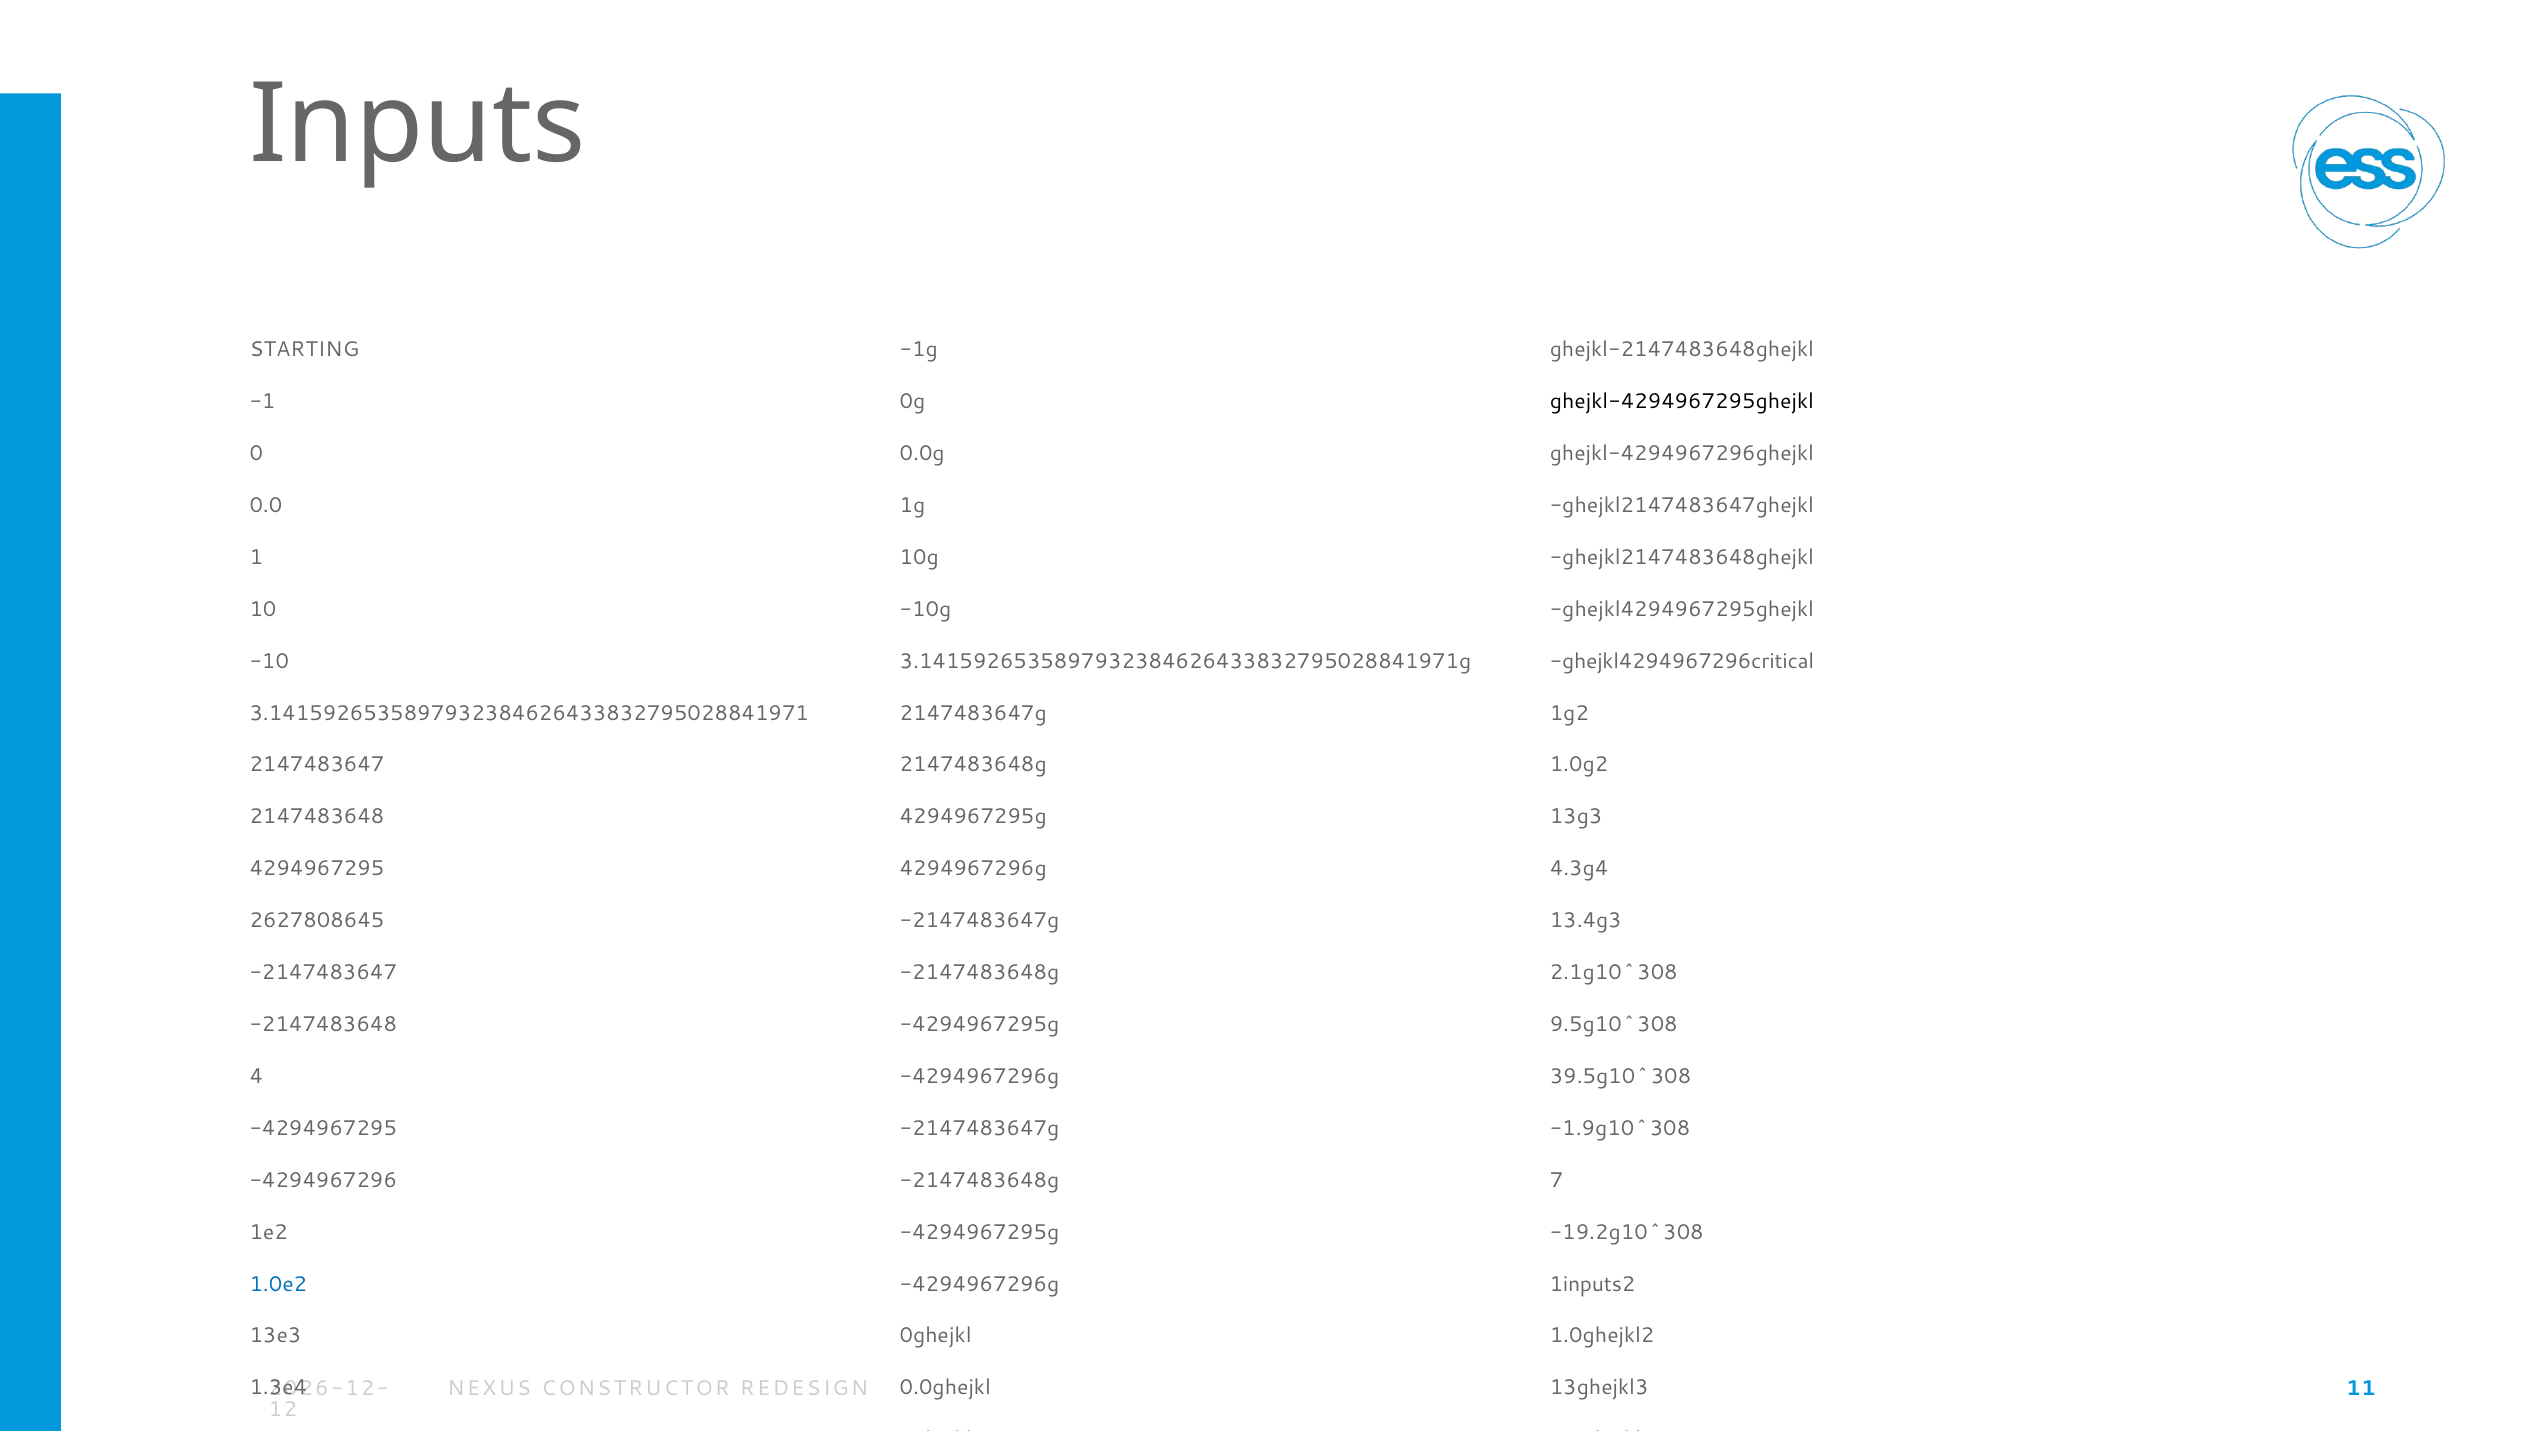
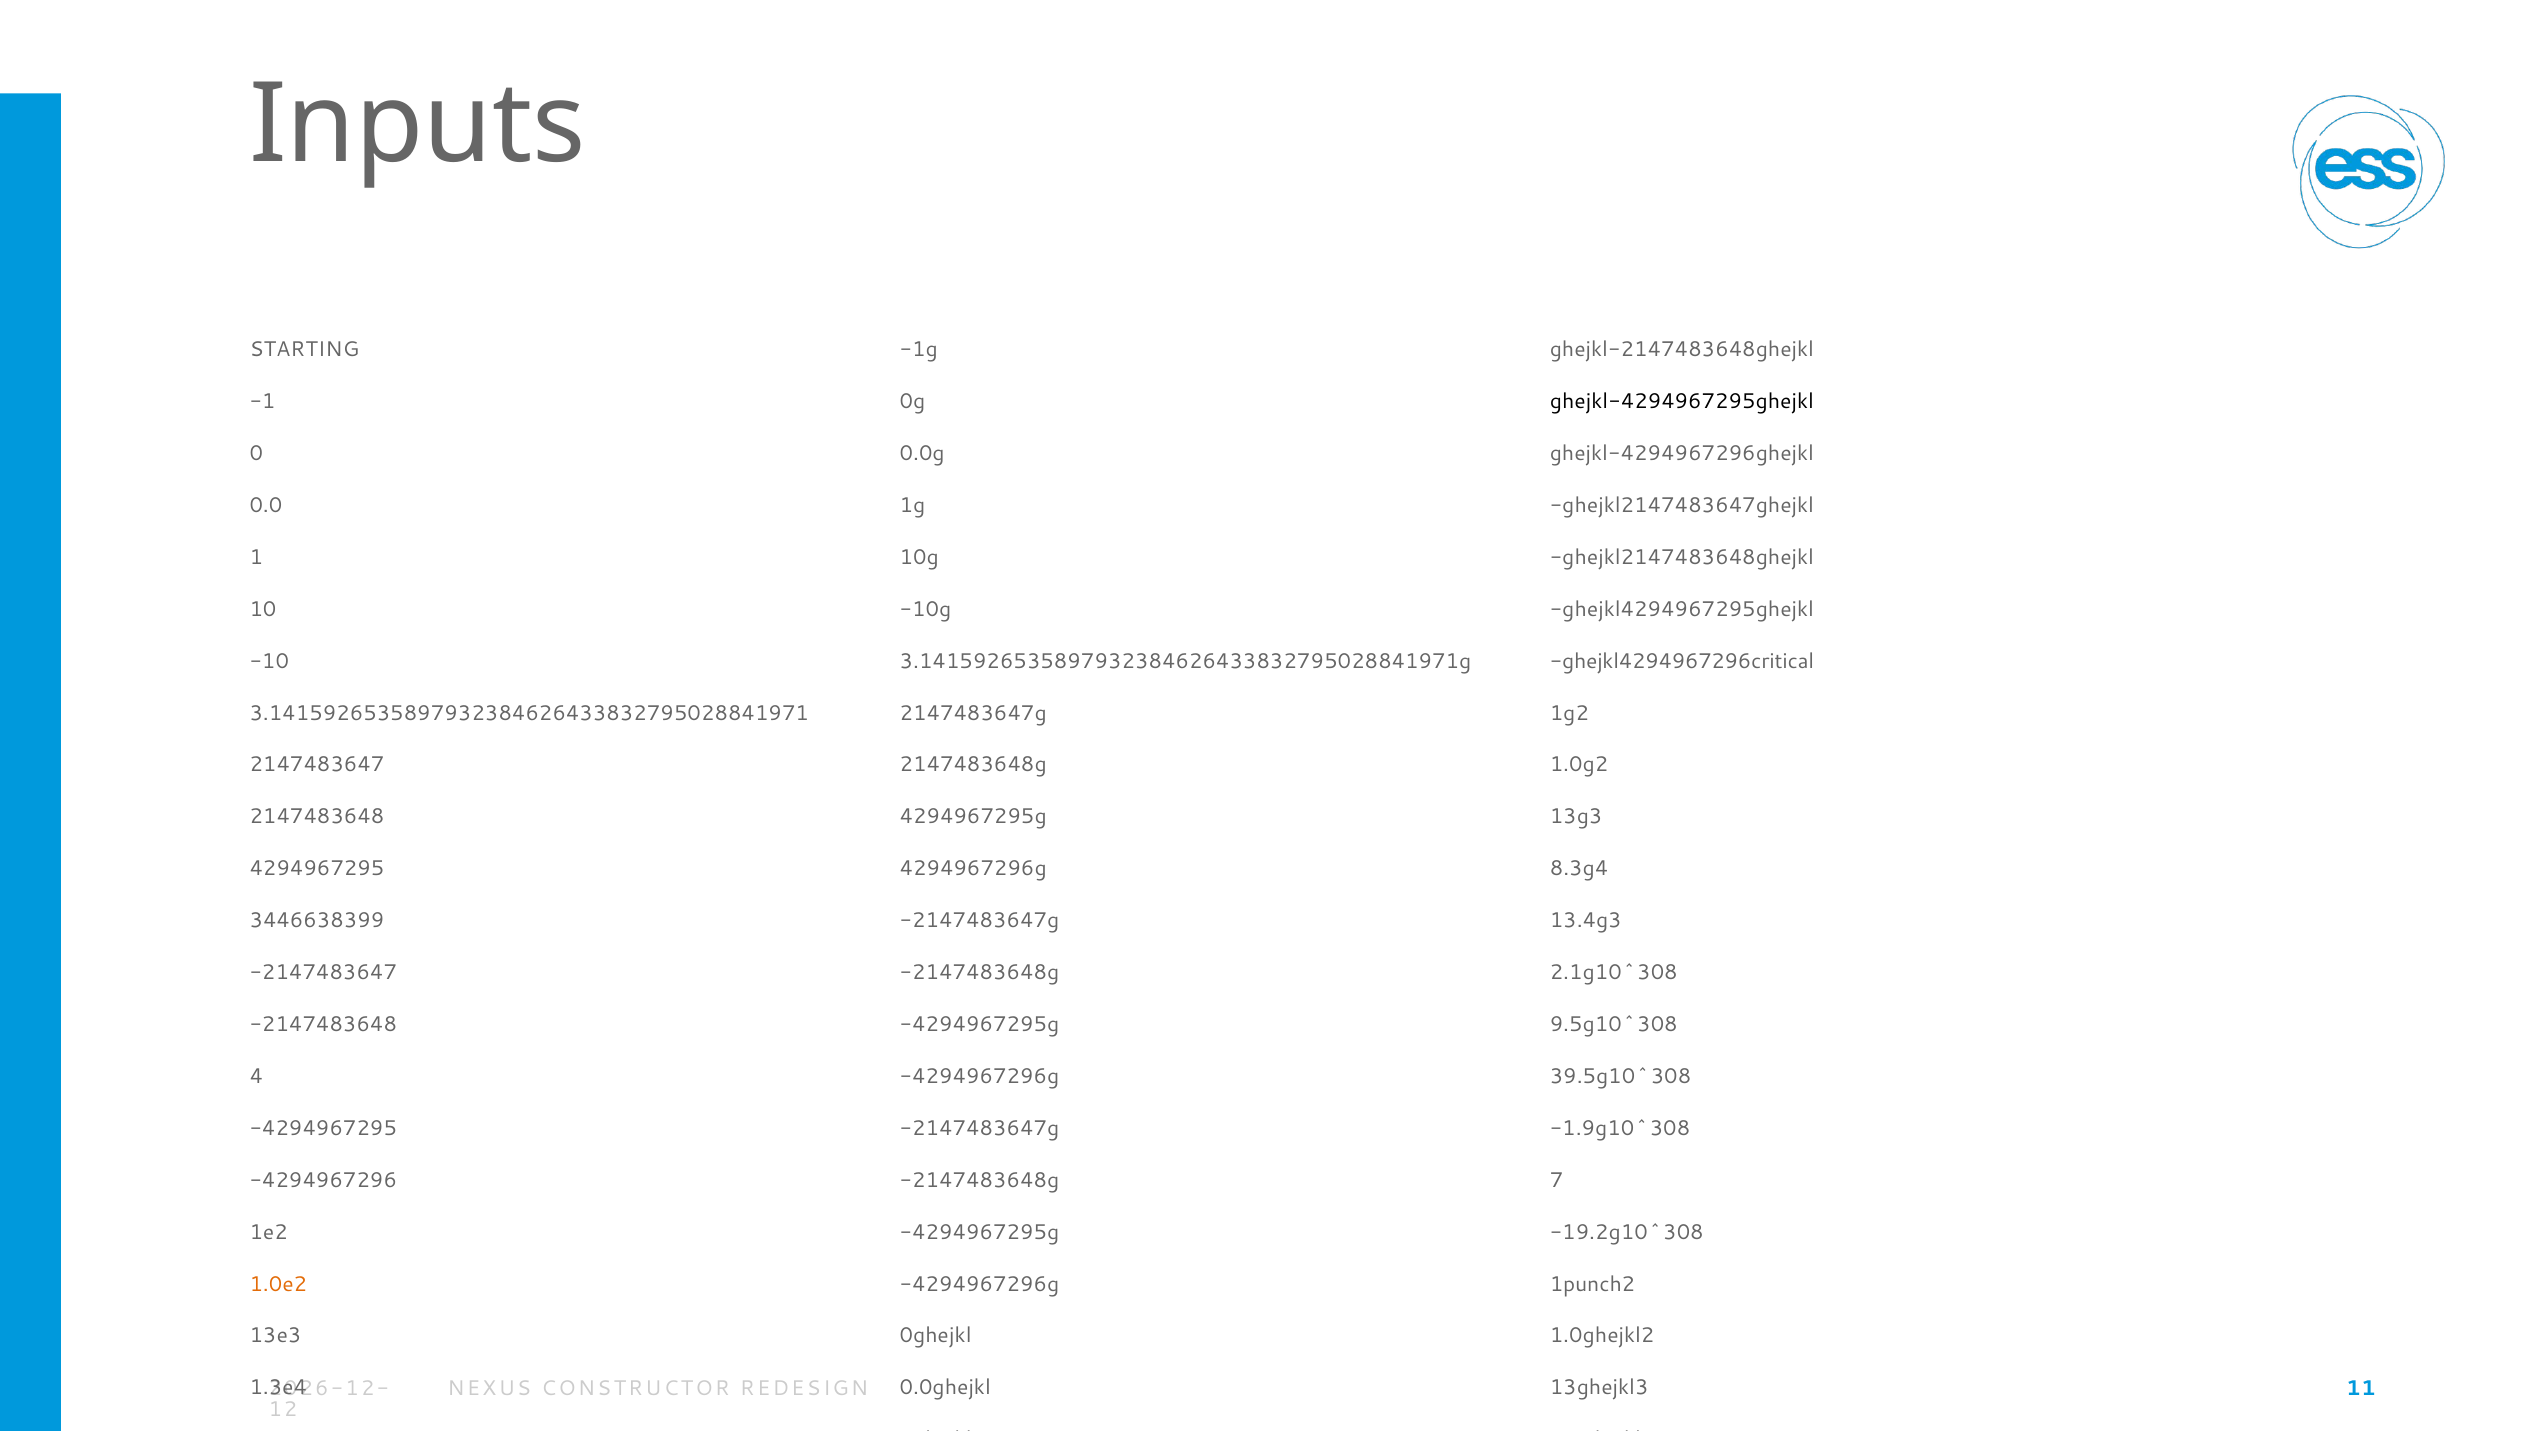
4.3g4: 4.3g4 -> 8.3g4
2627808645: 2627808645 -> 3446638399
1.0e2 colour: blue -> orange
1inputs2: 1inputs2 -> 1punch2
